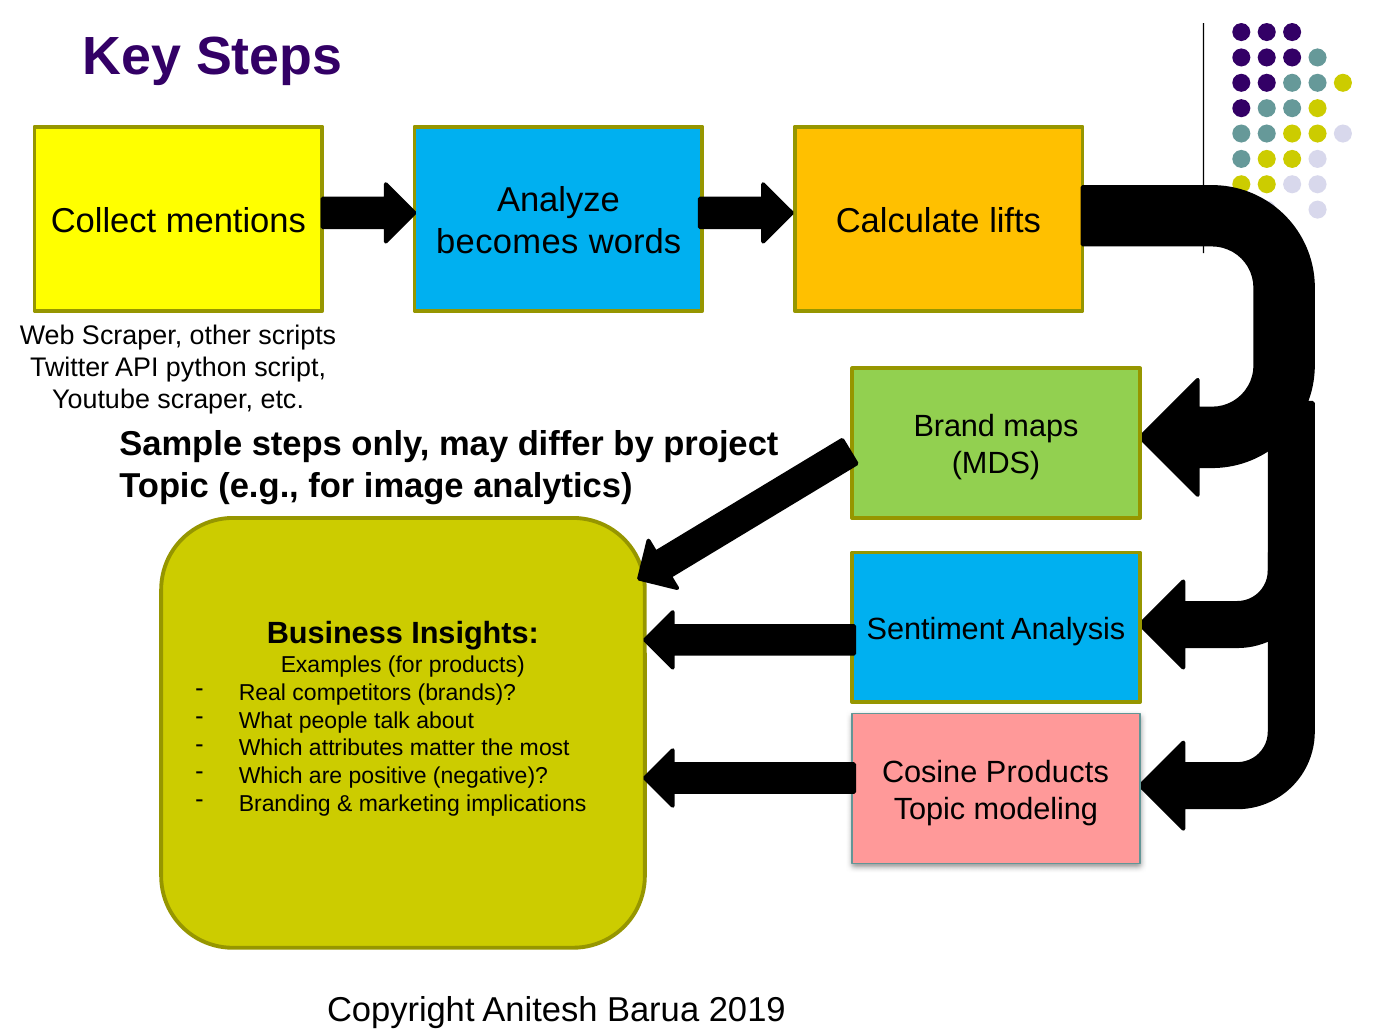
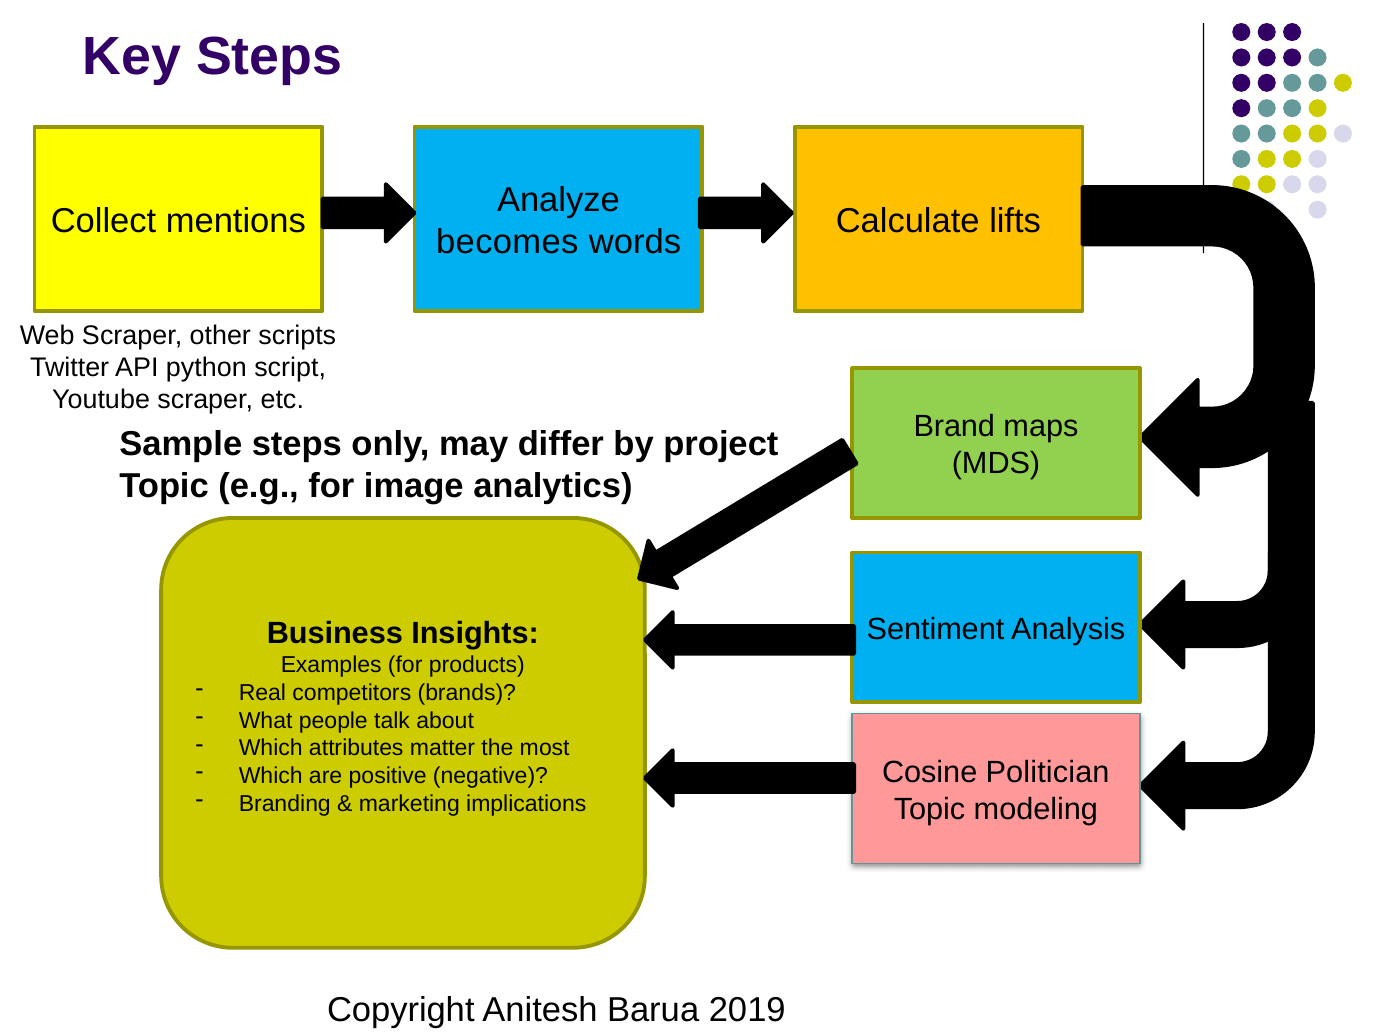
Cosine Products: Products -> Politician
